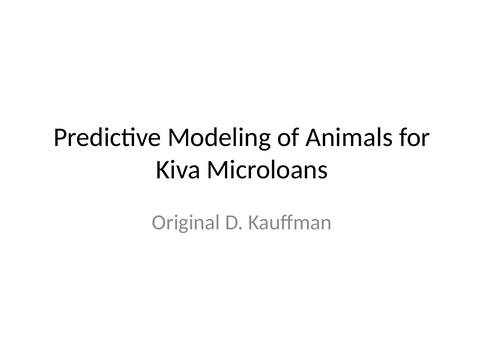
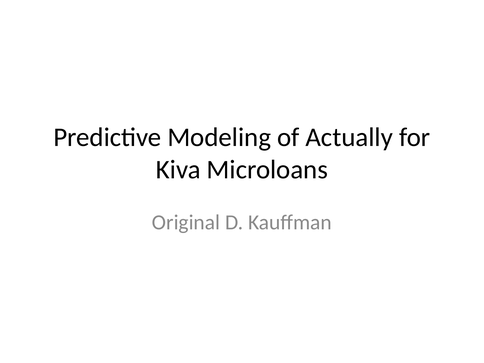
Animals: Animals -> Actually
